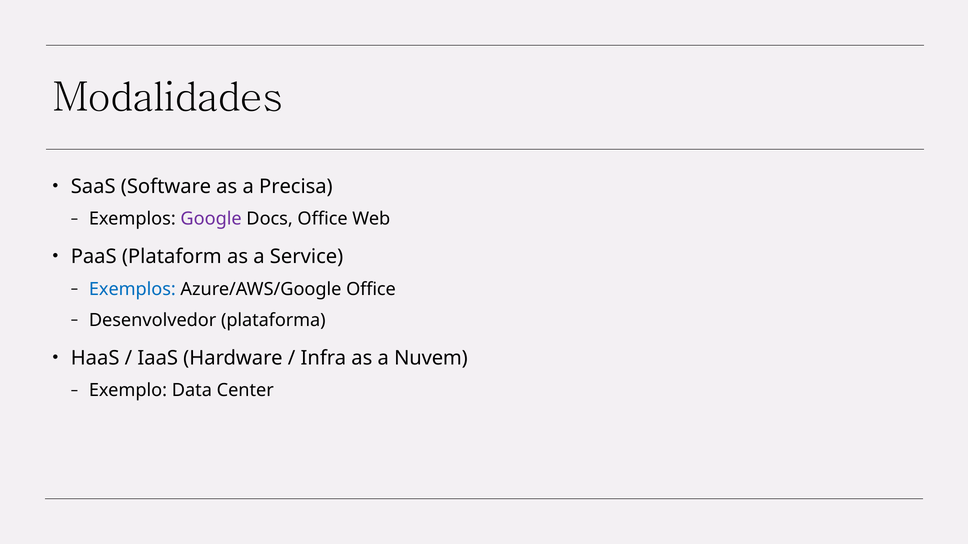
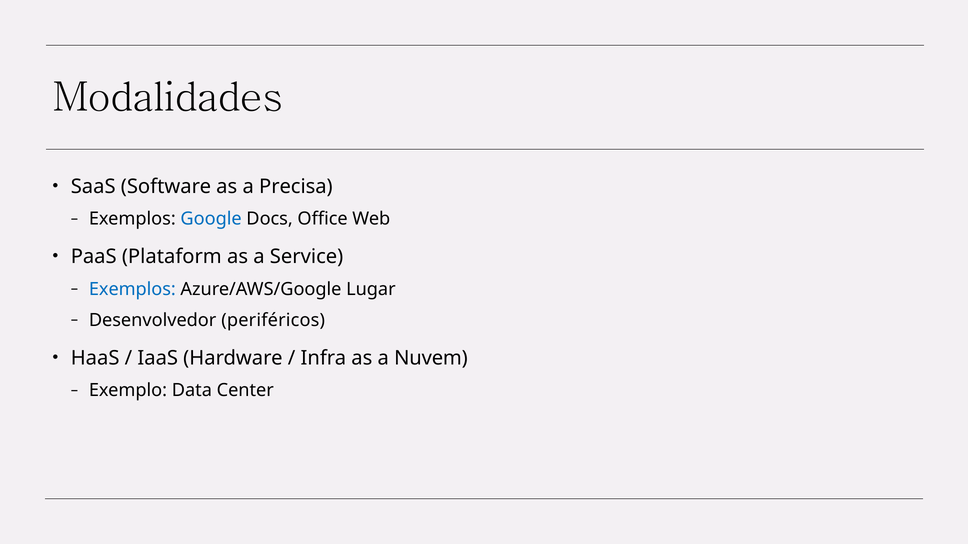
Google colour: purple -> blue
Azure/AWS/Google Office: Office -> Lugar
plataforma: plataforma -> periféricos
